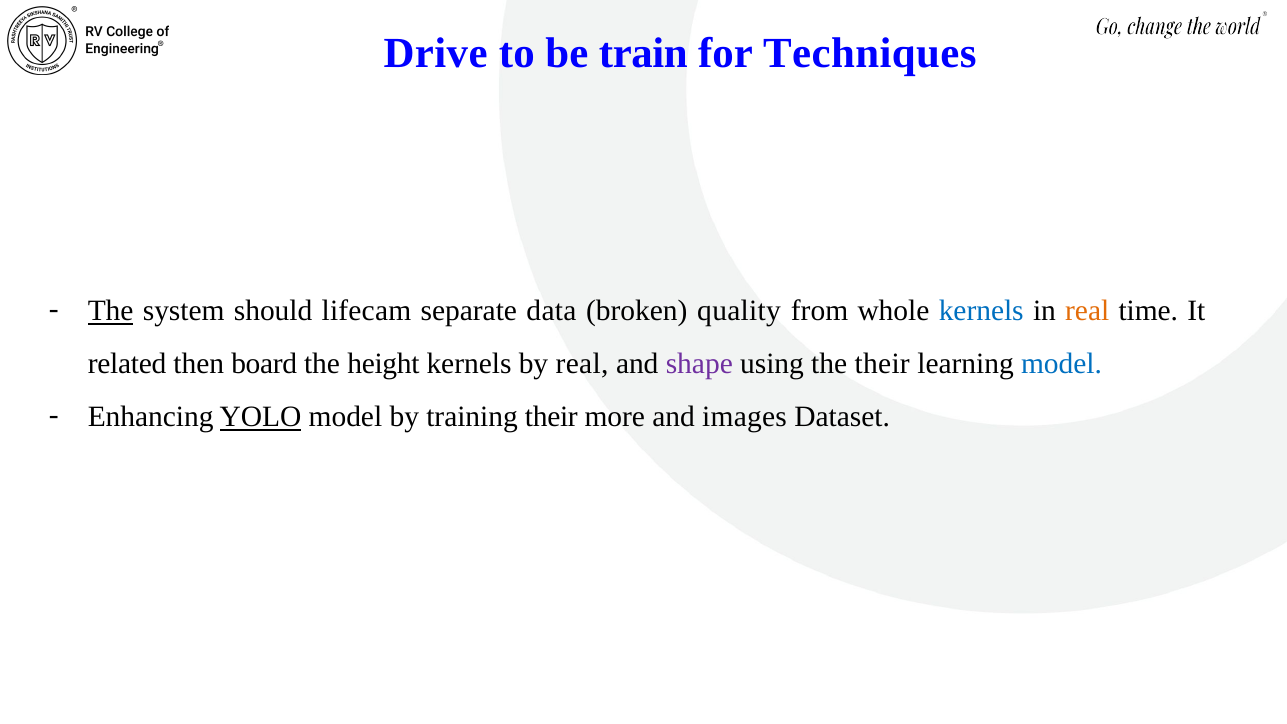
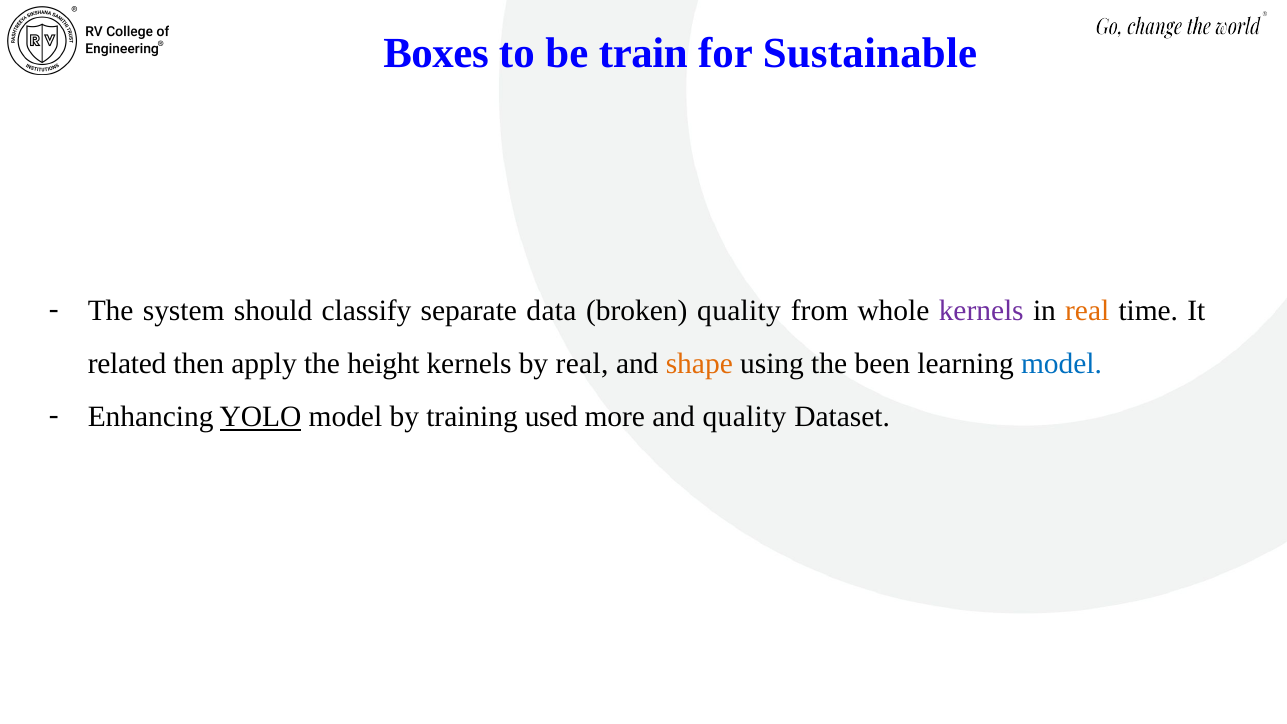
Drive: Drive -> Boxes
Techniques: Techniques -> Sustainable
The at (111, 311) underline: present -> none
lifecam: lifecam -> classify
kernels at (981, 311) colour: blue -> purple
board: board -> apply
shape colour: purple -> orange
the their: their -> been
training their: their -> used
and images: images -> quality
